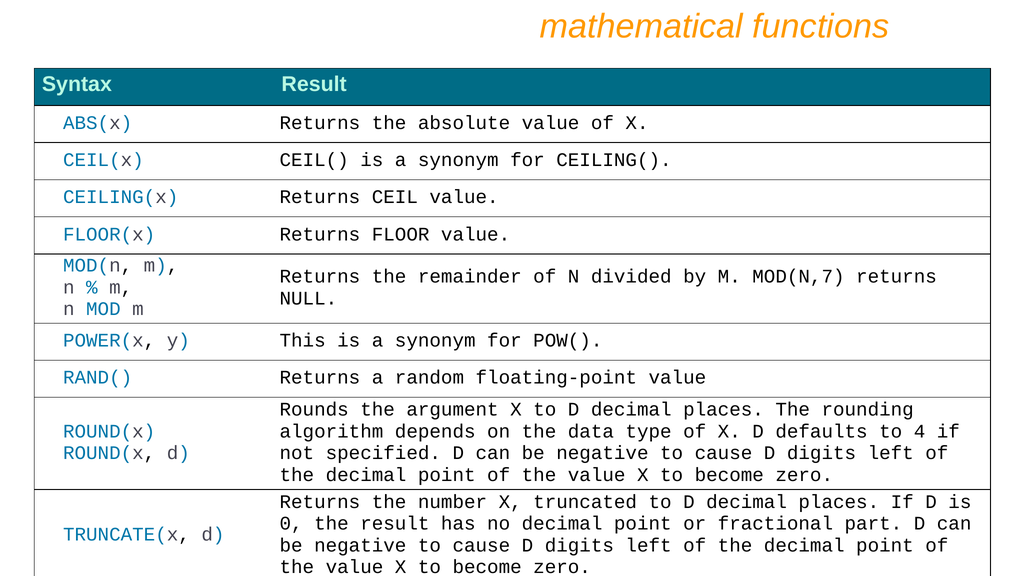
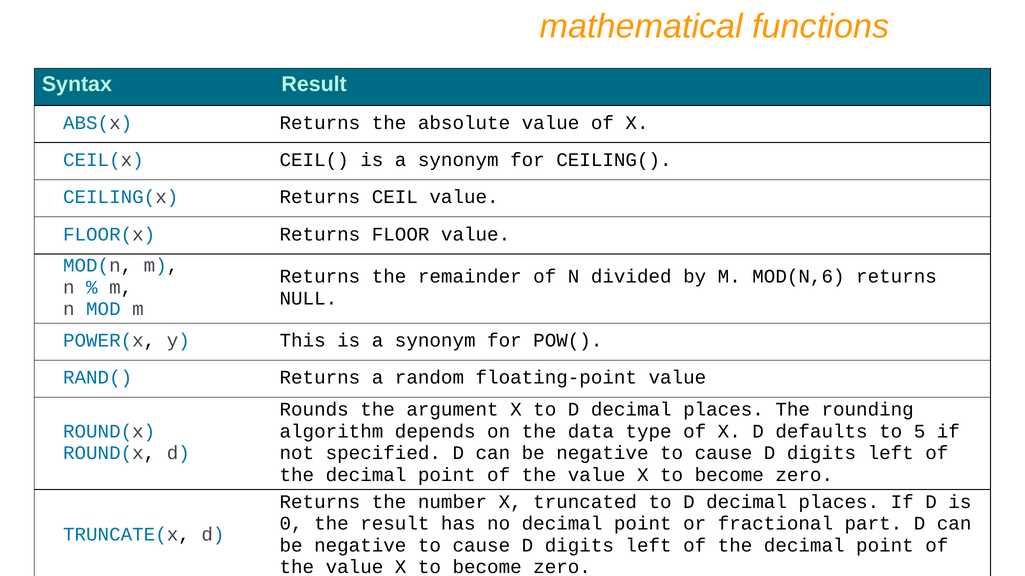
MOD(N,7: MOD(N,7 -> MOD(N,6
4: 4 -> 5
